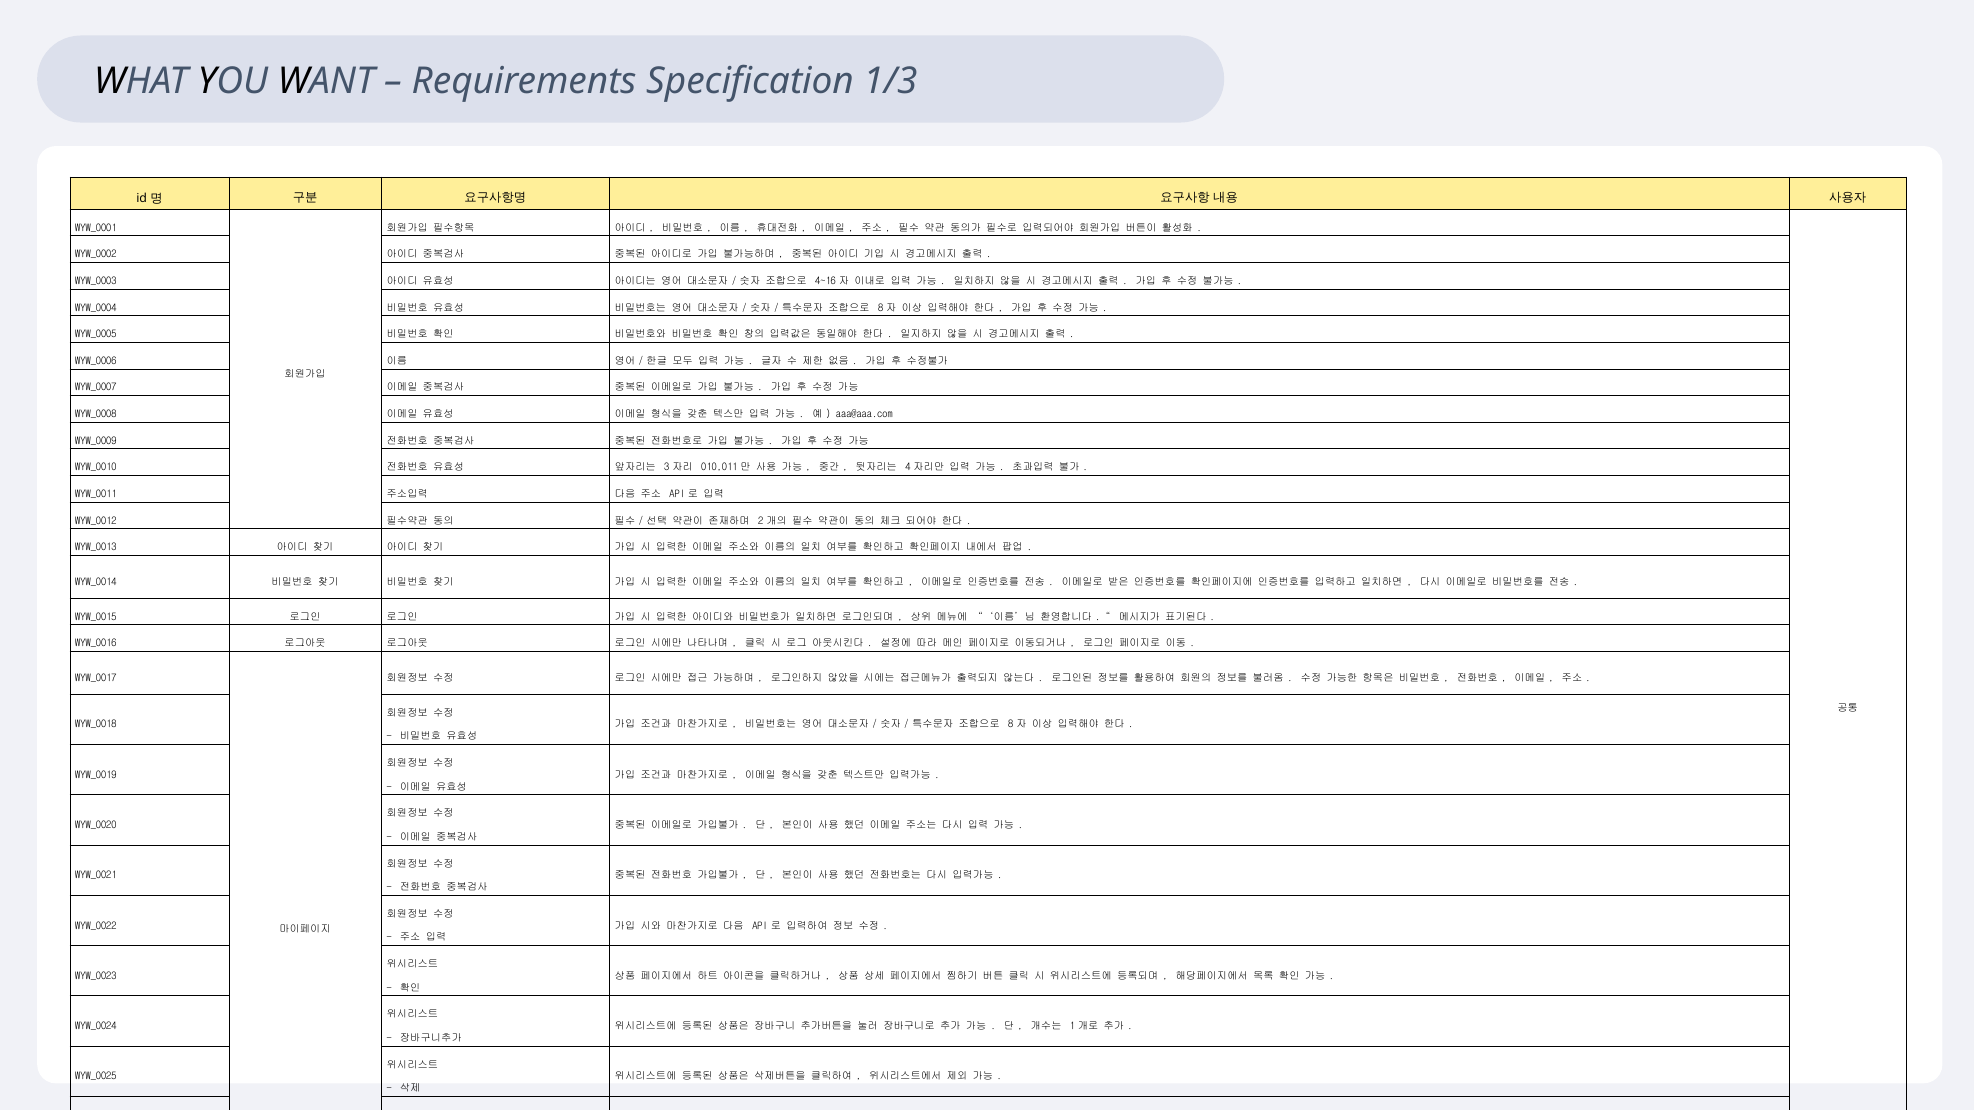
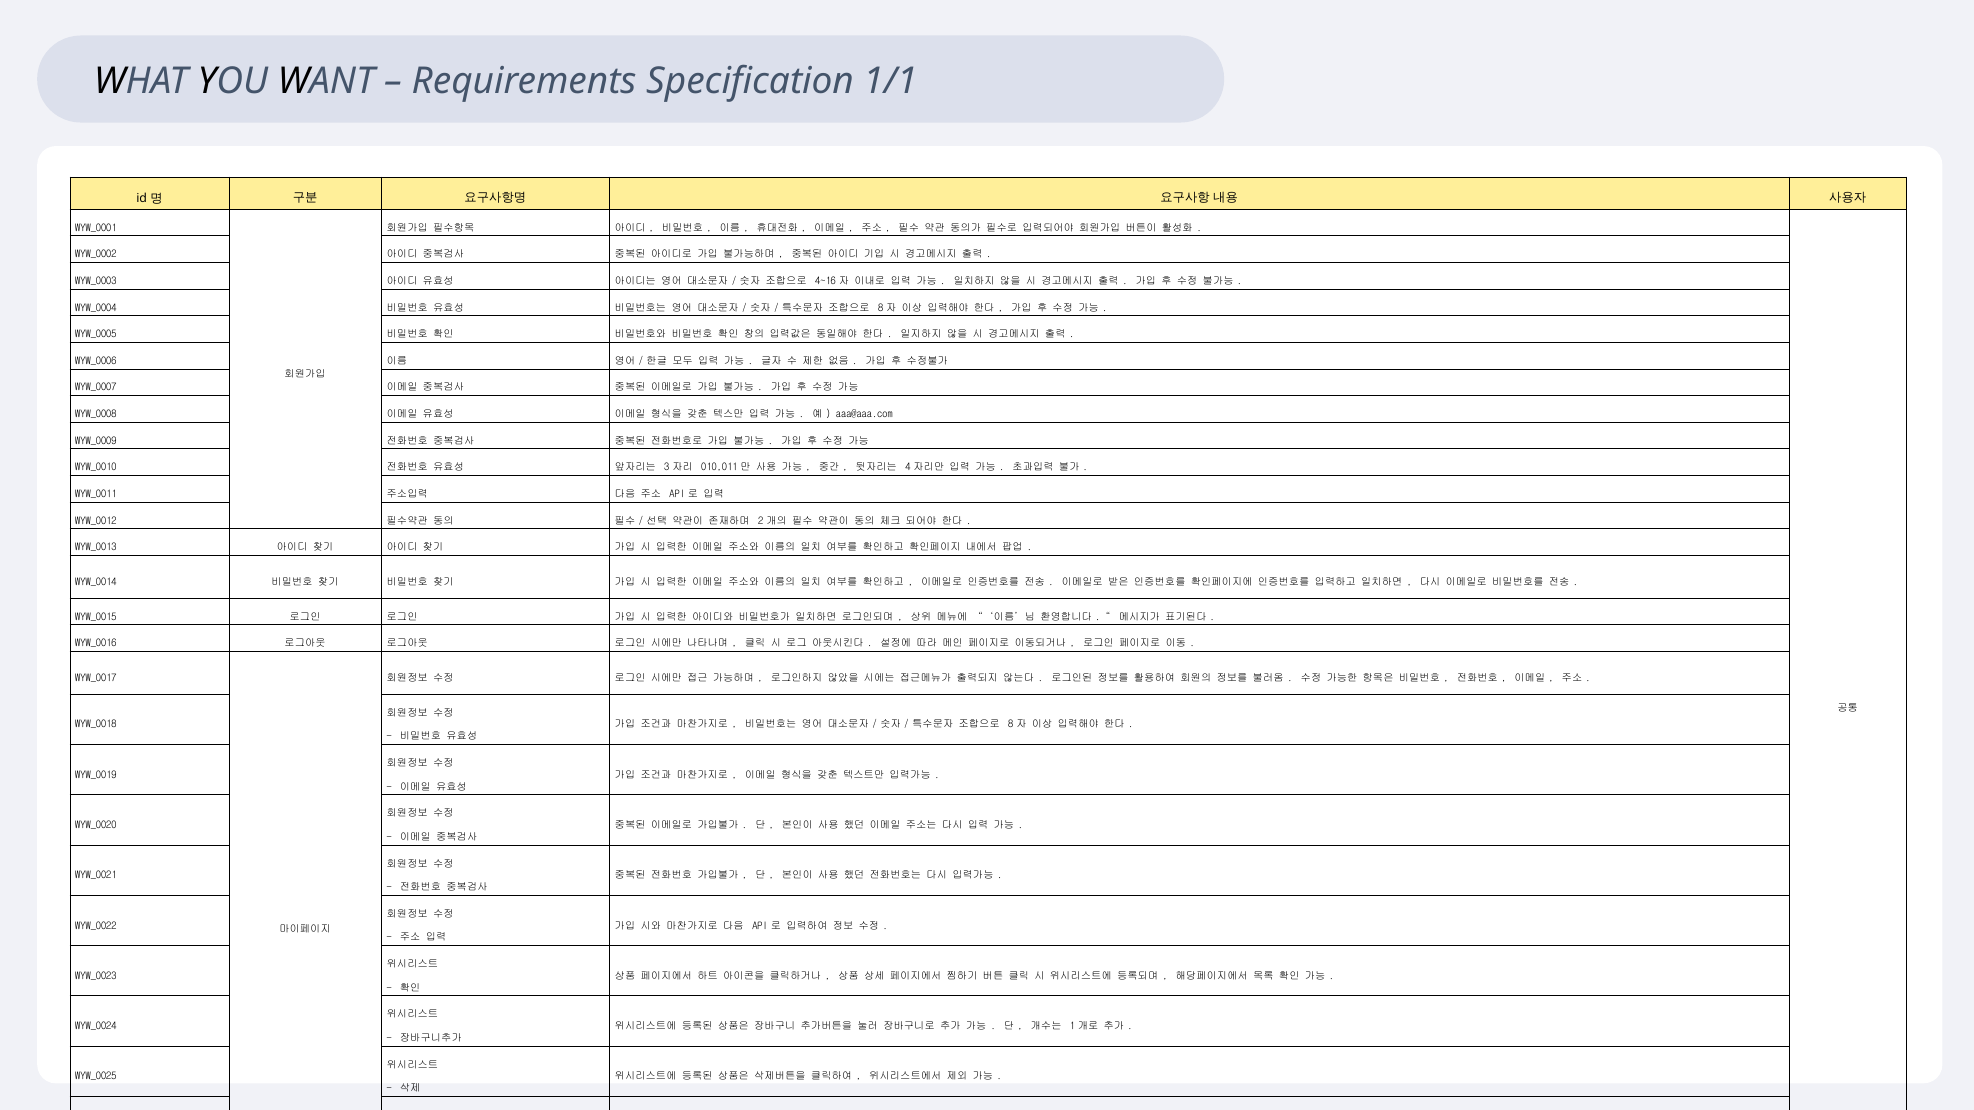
1/3: 1/3 -> 1/1
